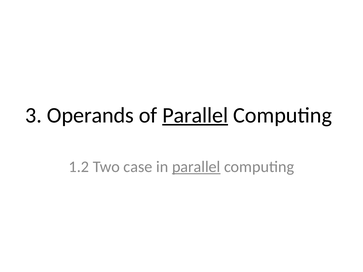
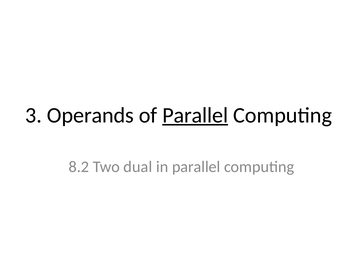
1.2: 1.2 -> 8.2
case: case -> dual
parallel at (196, 167) underline: present -> none
